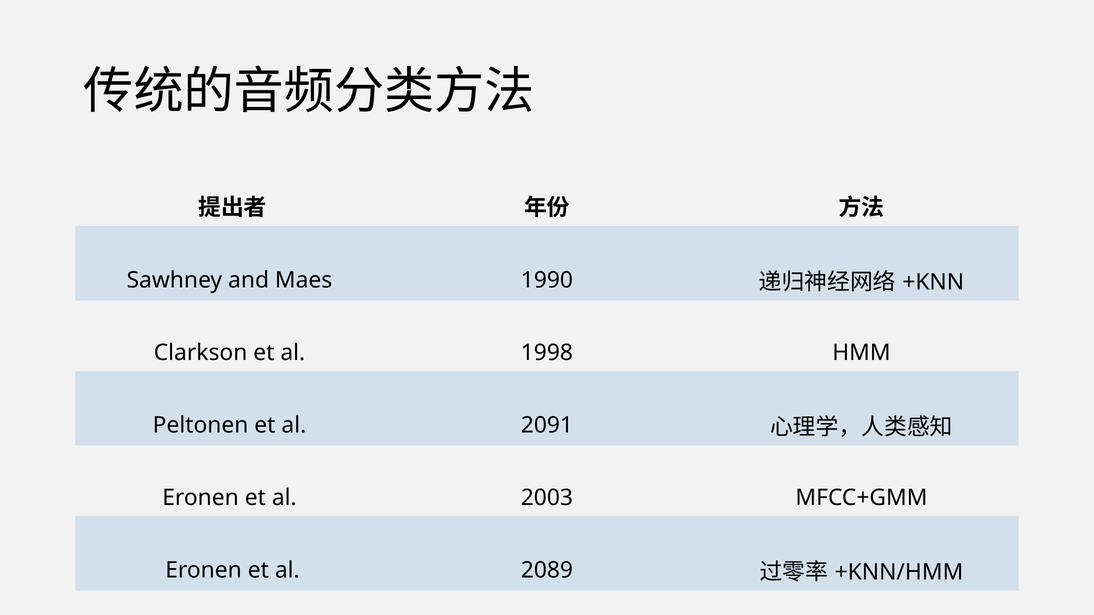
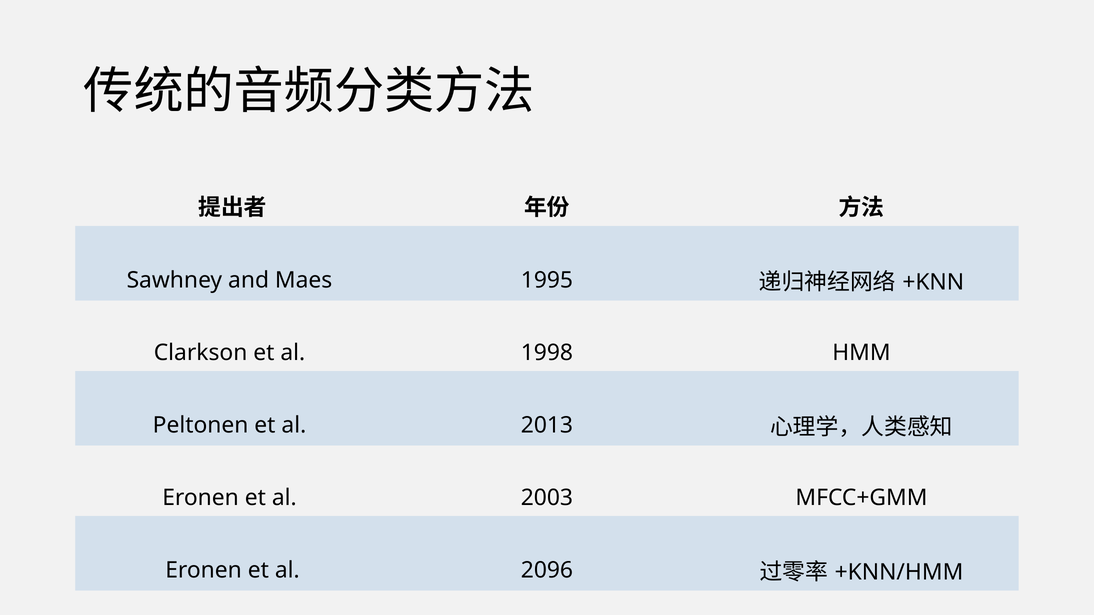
1990: 1990 -> 1995
al 2091: 2091 -> 2013
2089: 2089 -> 2096
